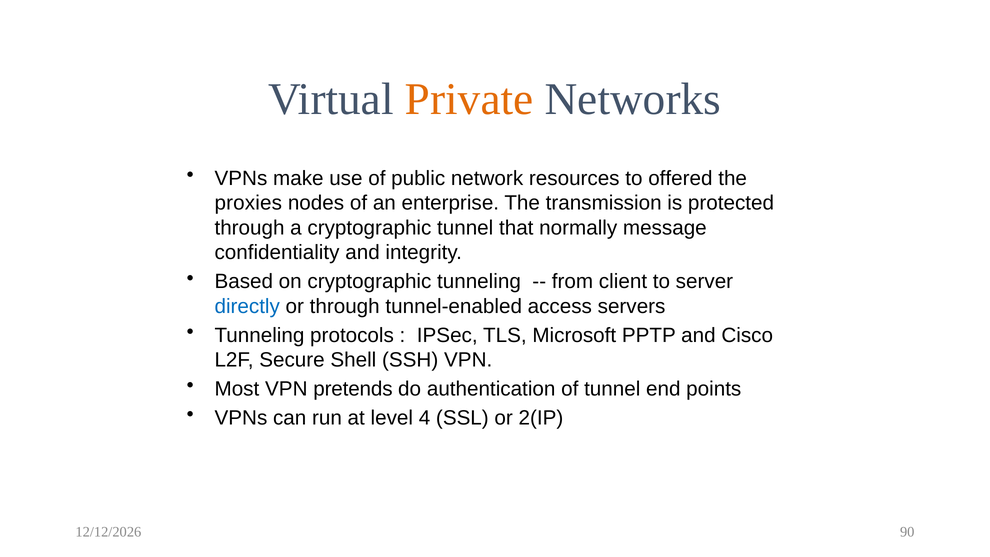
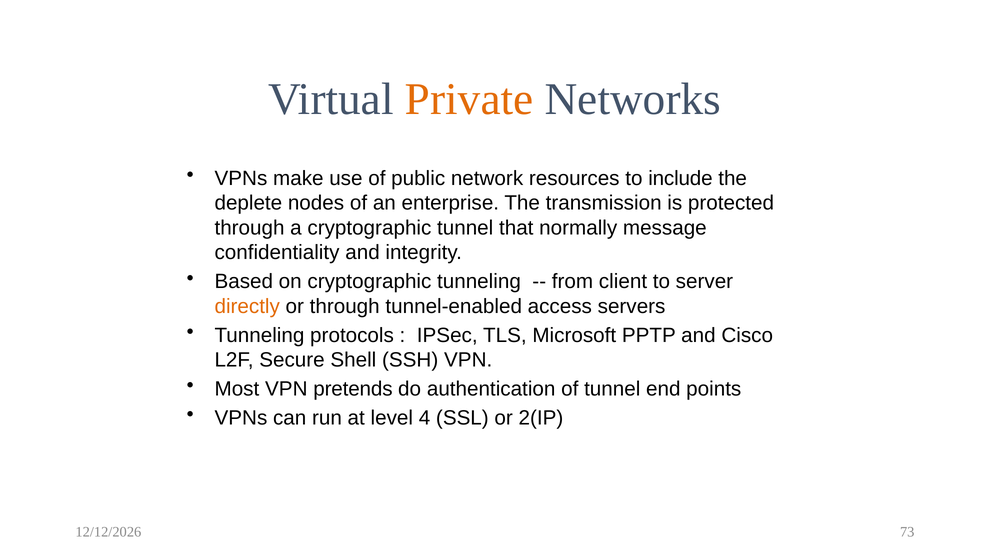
offered: offered -> include
proxies: proxies -> deplete
directly colour: blue -> orange
90: 90 -> 73
